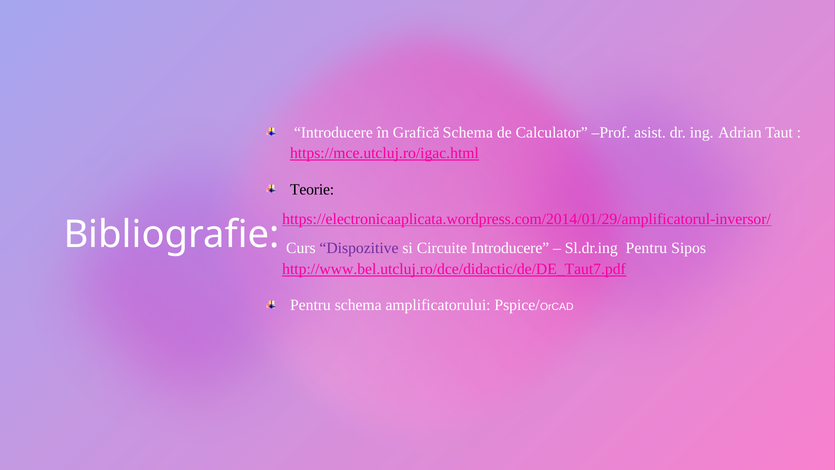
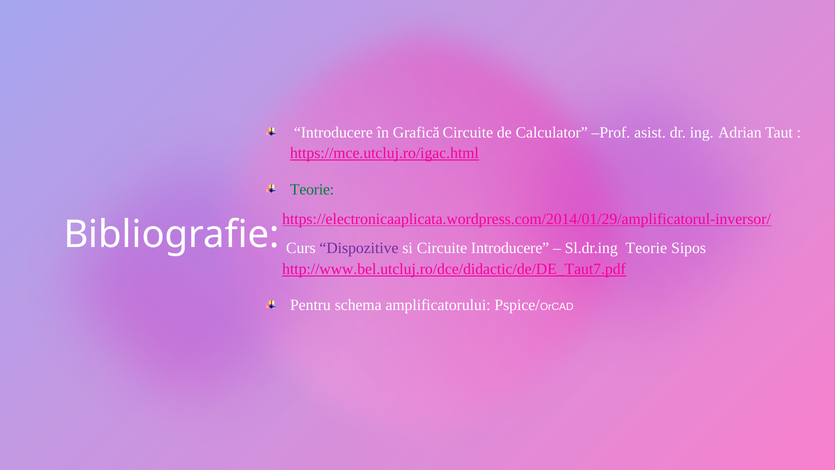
Grafică Schema: Schema -> Circuite
Teorie at (312, 189) colour: black -> green
Sl.dr.ing Pentru: Pentru -> Teorie
